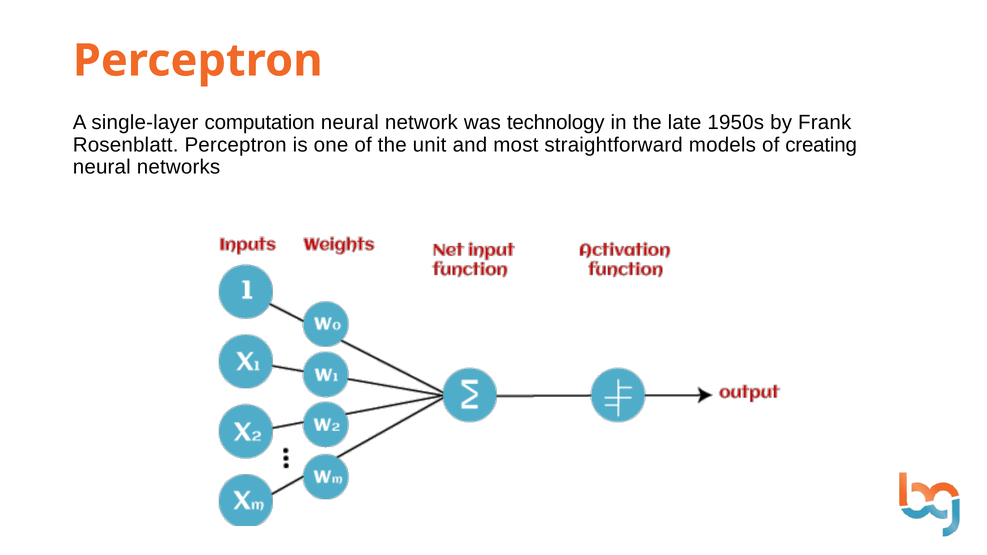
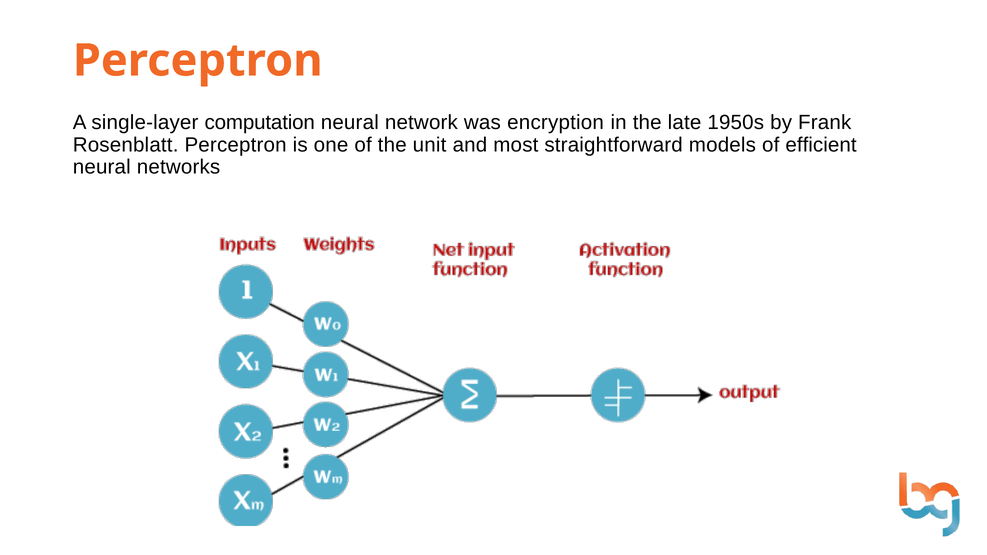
technology: technology -> encryption
creating: creating -> efficient
